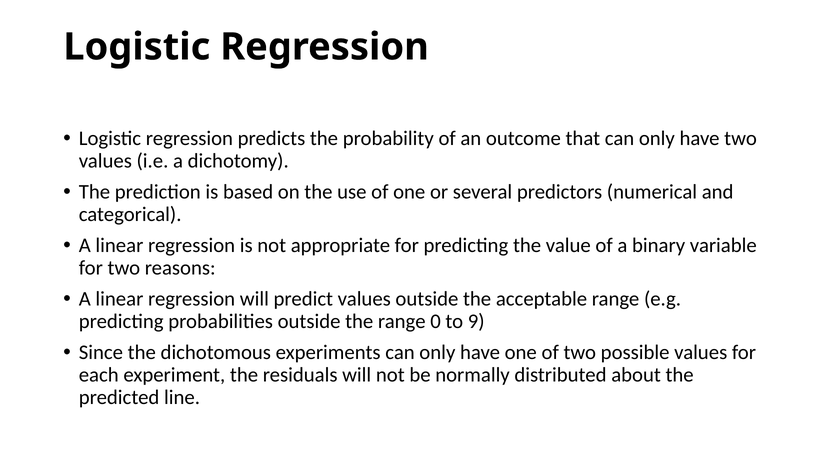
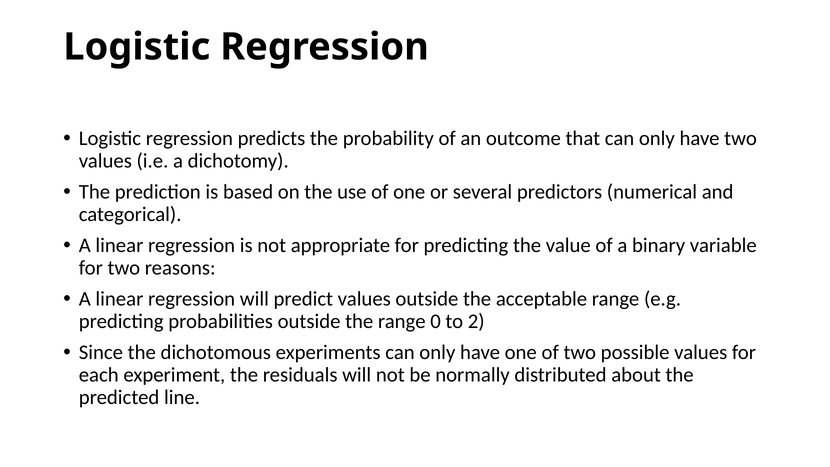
9: 9 -> 2
